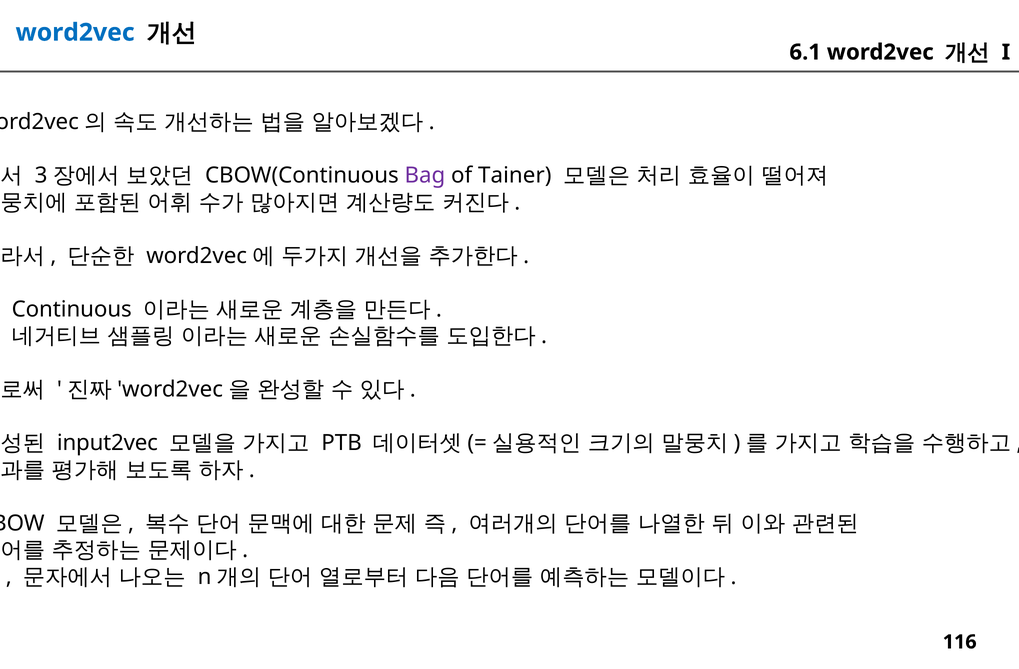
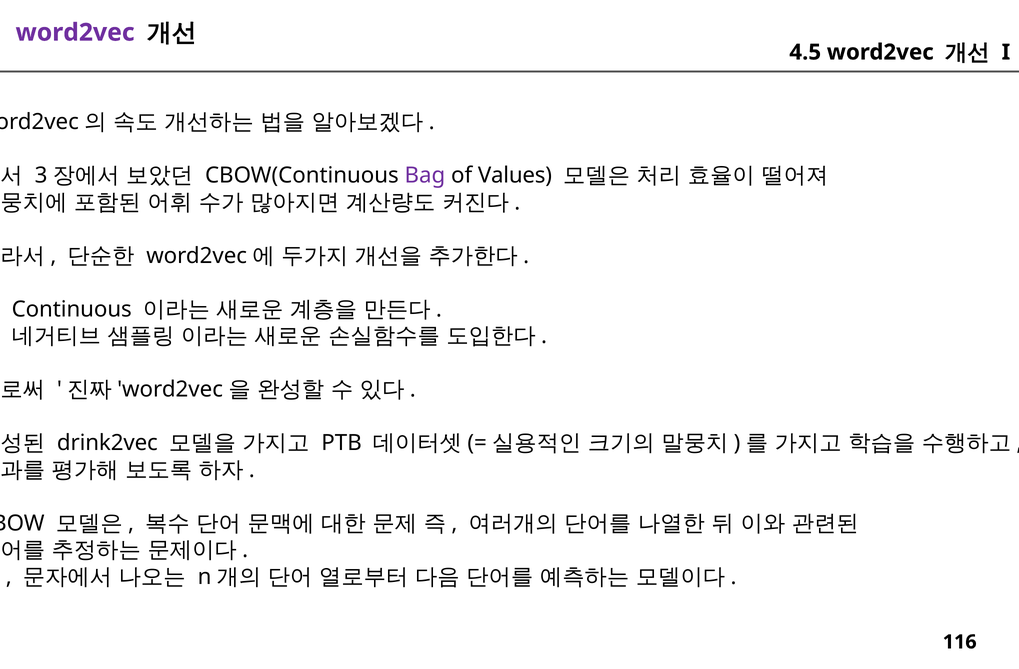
word2vec at (75, 32) colour: blue -> purple
6.1: 6.1 -> 4.5
Tainer: Tainer -> Values
input2vec: input2vec -> drink2vec
